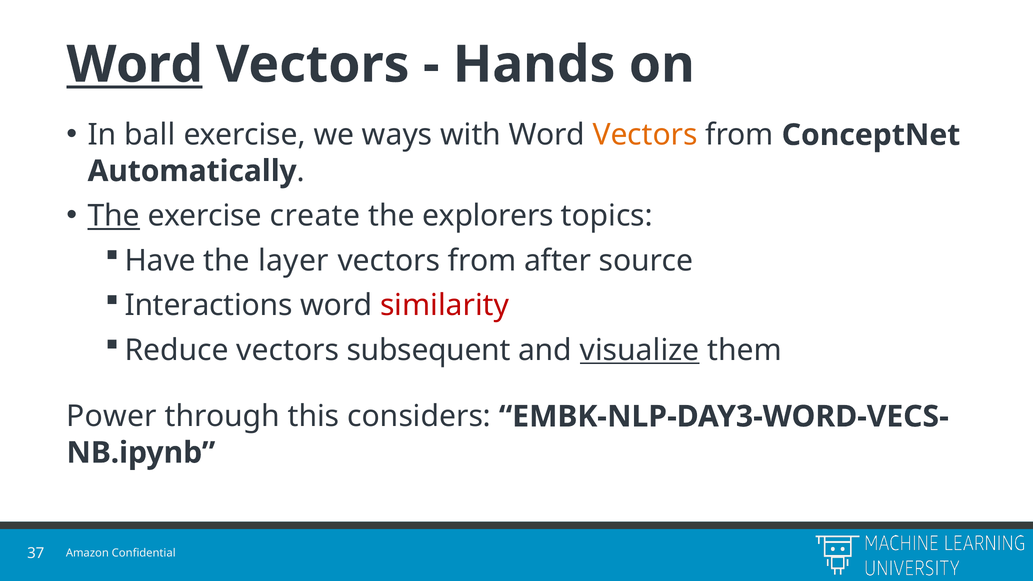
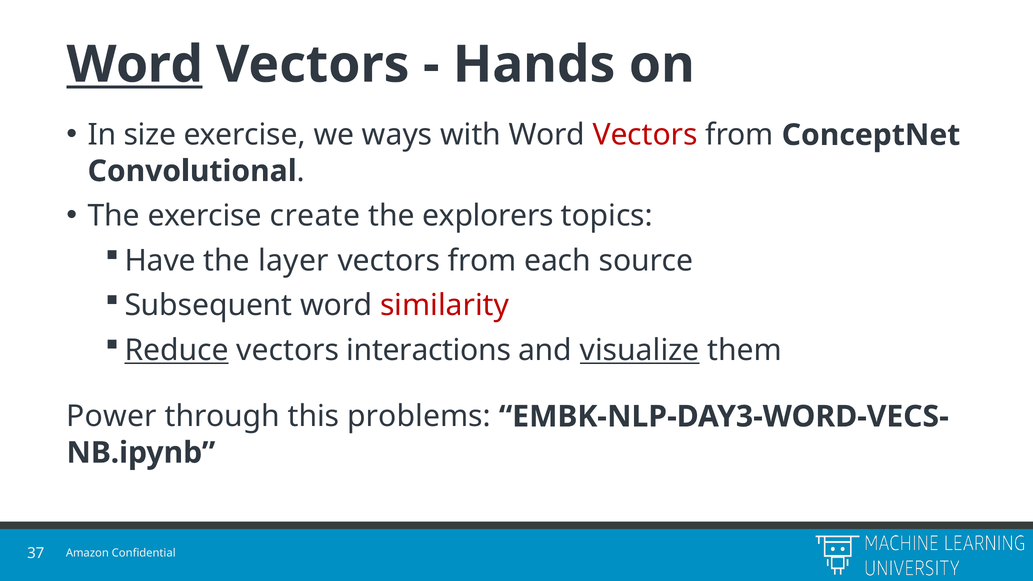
ball: ball -> size
Vectors at (645, 135) colour: orange -> red
Automatically: Automatically -> Convolutional
The at (114, 216) underline: present -> none
after: after -> each
Interactions: Interactions -> Subsequent
Reduce underline: none -> present
subsequent: subsequent -> interactions
considers: considers -> problems
